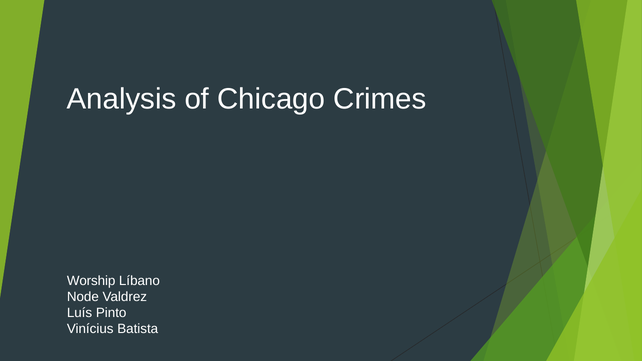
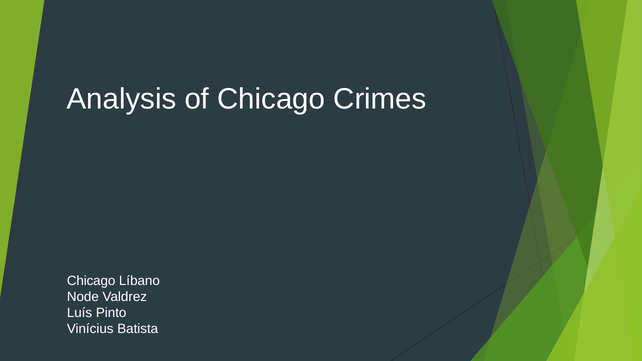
Worship at (91, 281): Worship -> Chicago
